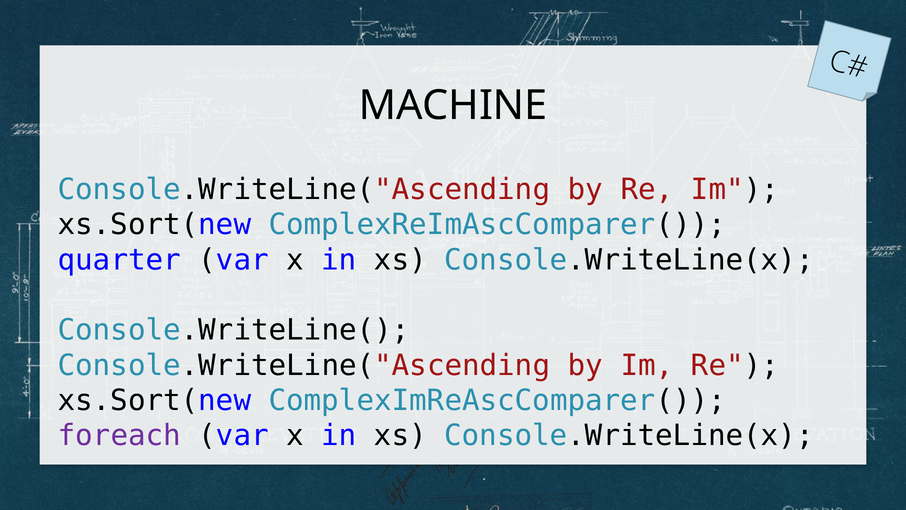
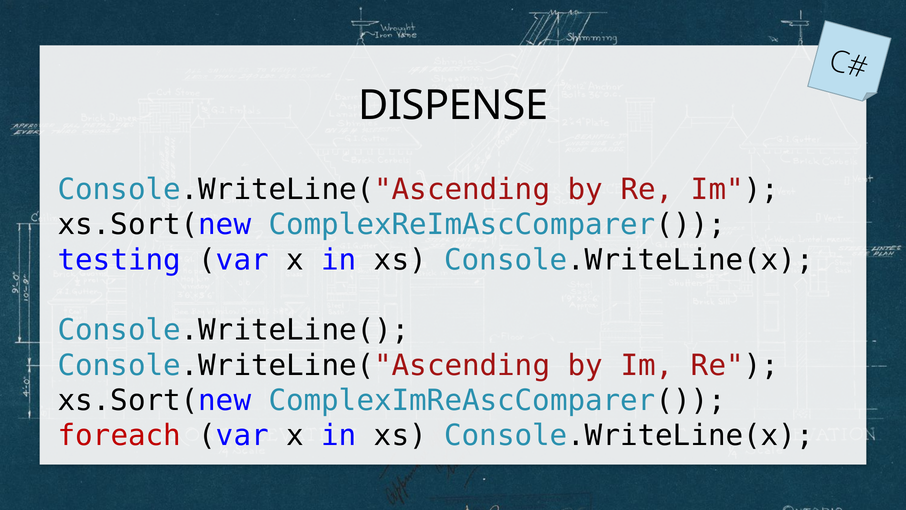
MACHINE: MACHINE -> DISPENSE
quarter: quarter -> testing
foreach colour: purple -> red
